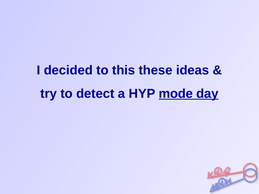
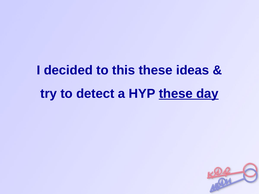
HYP mode: mode -> these
